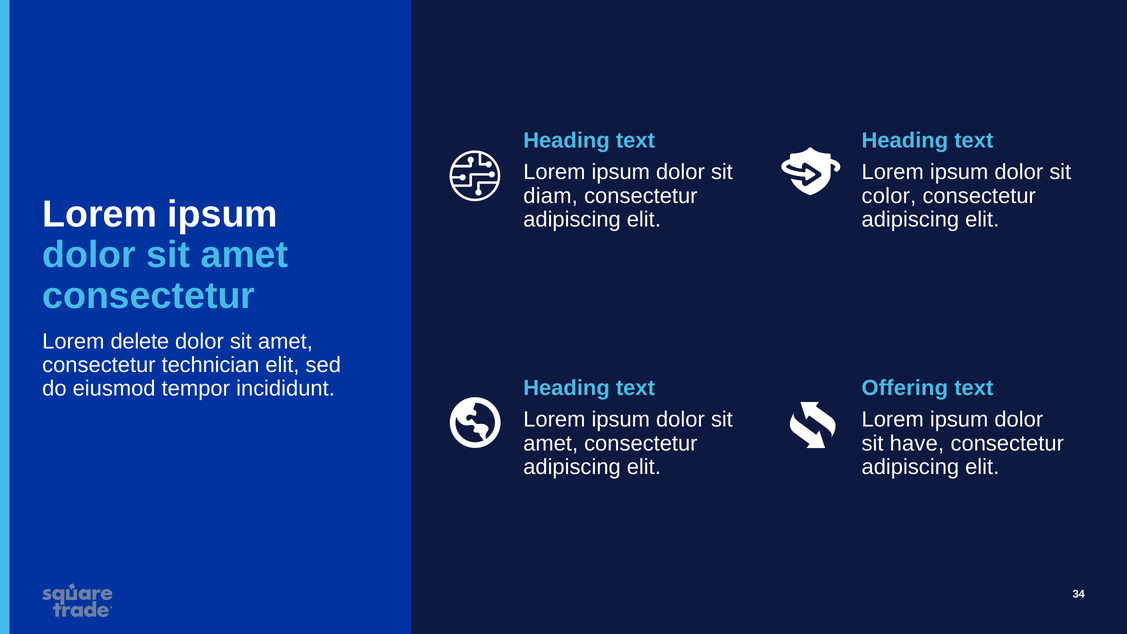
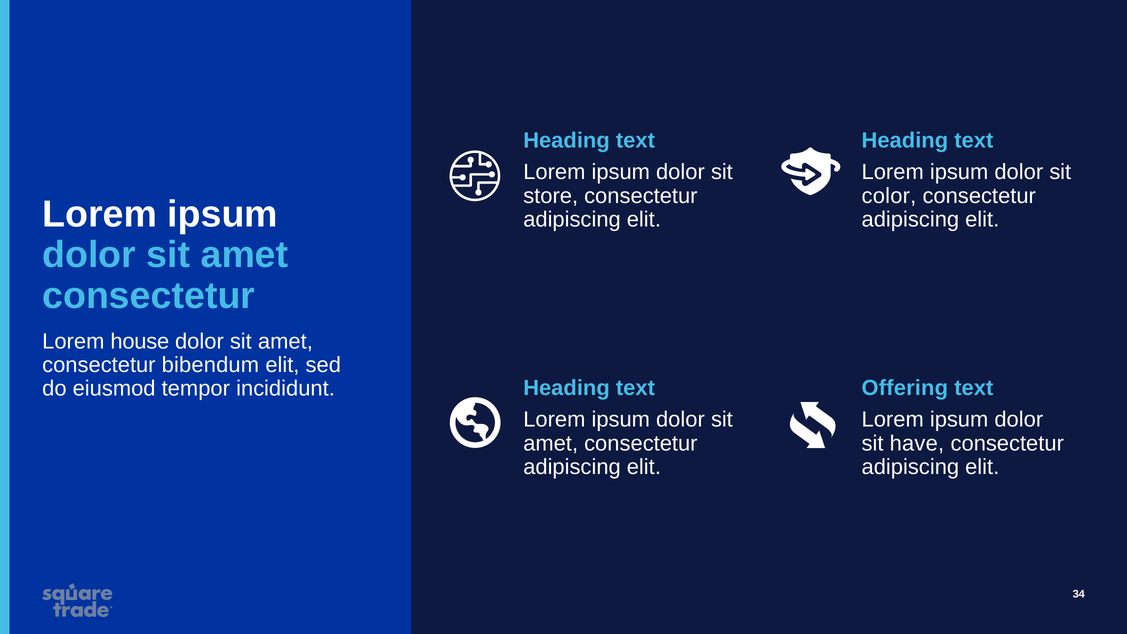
diam: diam -> store
delete: delete -> house
technician: technician -> bibendum
